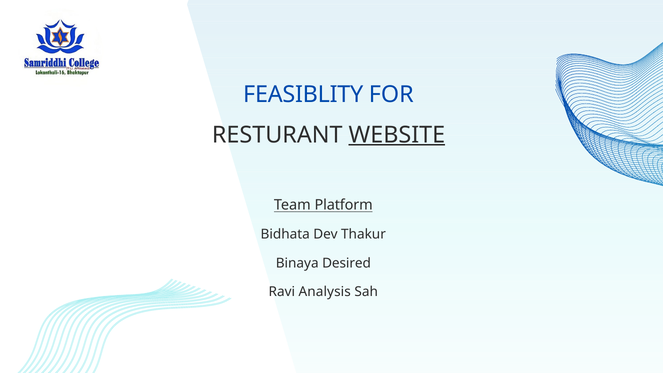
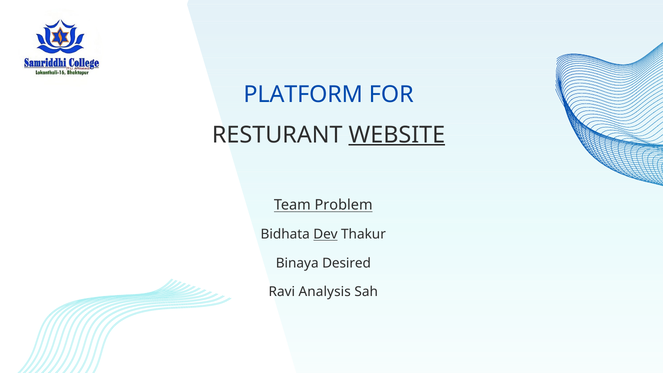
FEASIBLITY: FEASIBLITY -> PLATFORM
Platform: Platform -> Problem
Dev underline: none -> present
